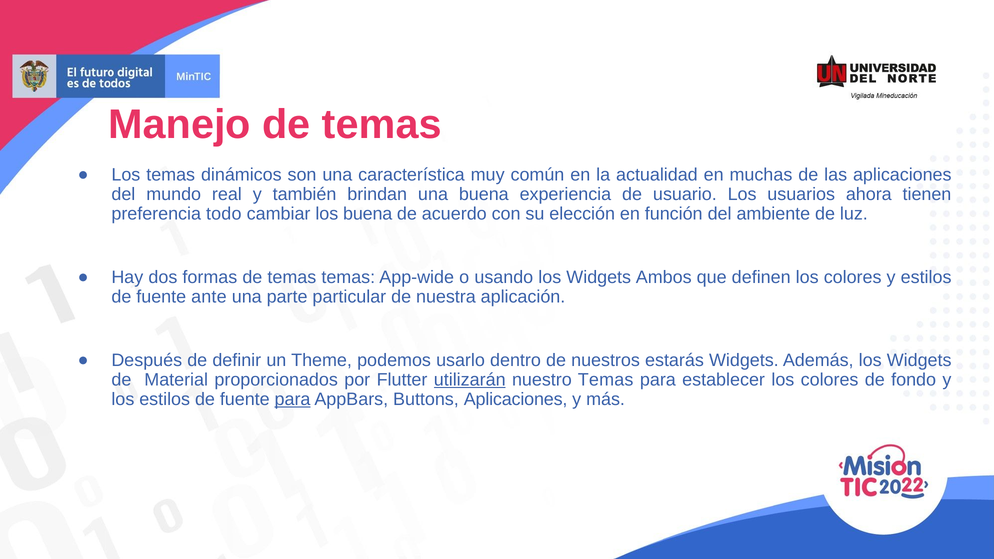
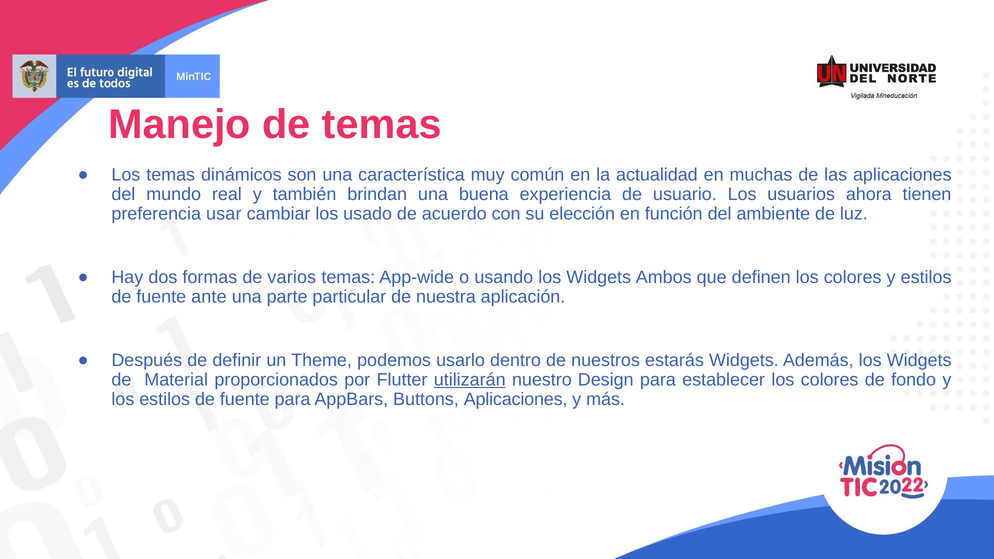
todo: todo -> usar
los buena: buena -> usado
formas de temas: temas -> varios
nuestro Temas: Temas -> Design
para at (293, 399) underline: present -> none
